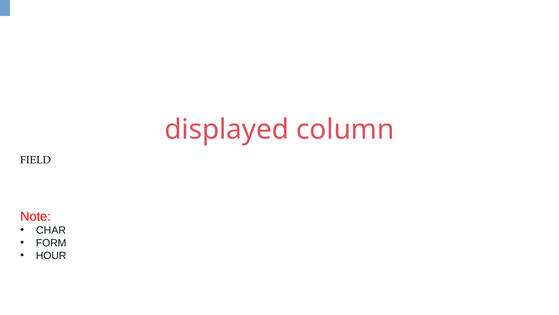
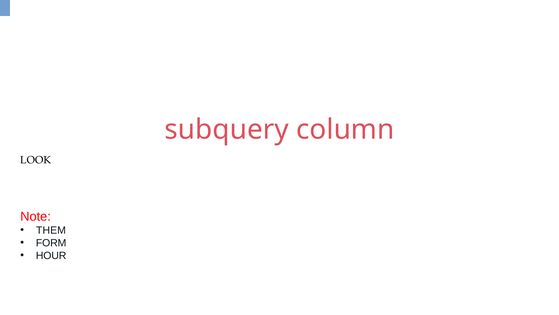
displayed: displayed -> subquery
FIELD: FIELD -> LOOK
CHAR: CHAR -> THEM
